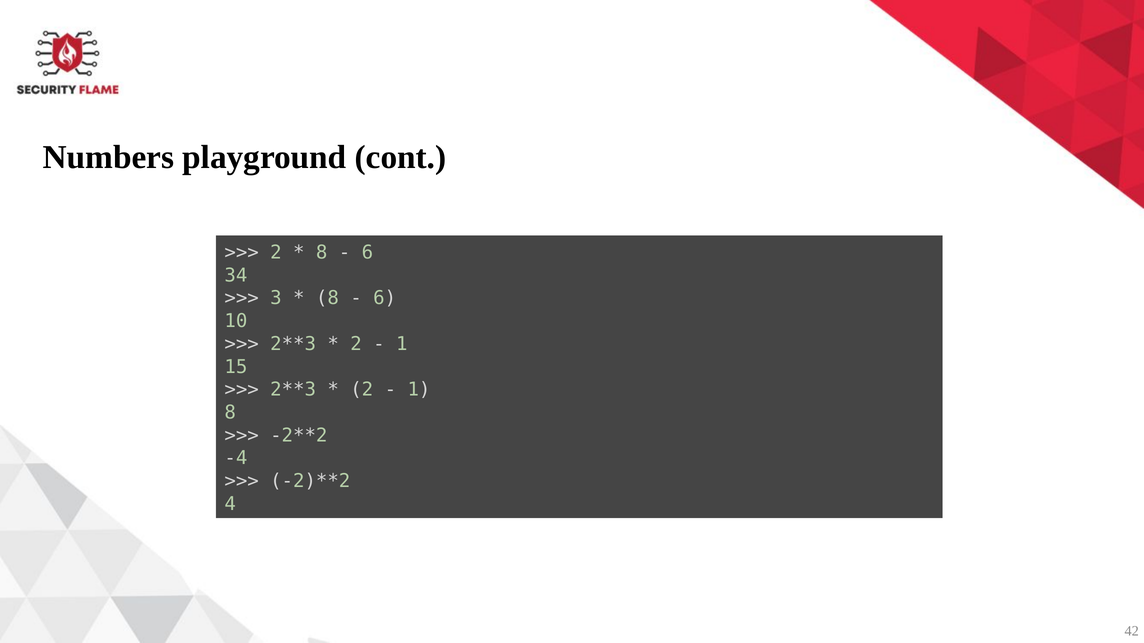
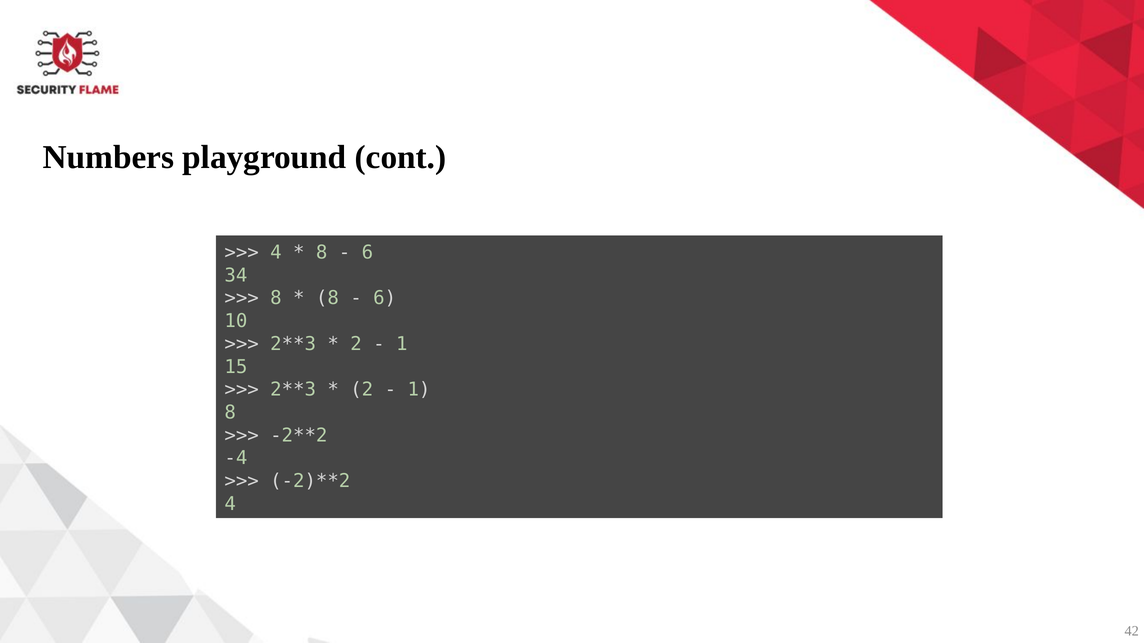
2 at (276, 253): 2 -> 4
3 at (276, 298): 3 -> 8
